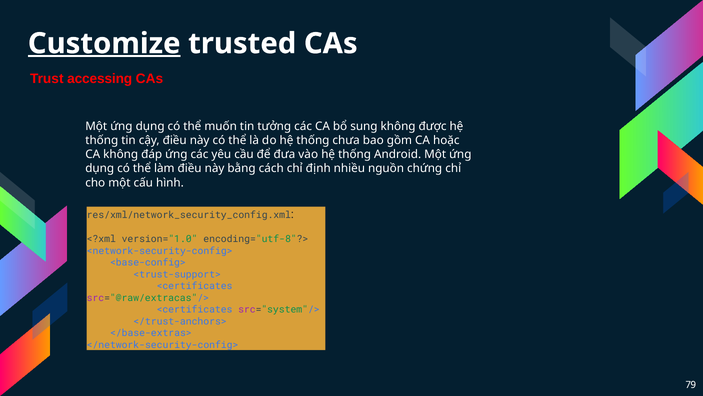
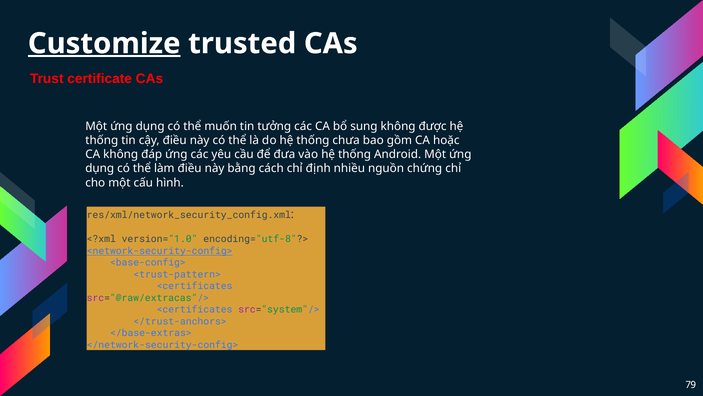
accessing: accessing -> certificate
<network-security-config> underline: none -> present
<trust-support>: <trust-support> -> <trust-pattern>
